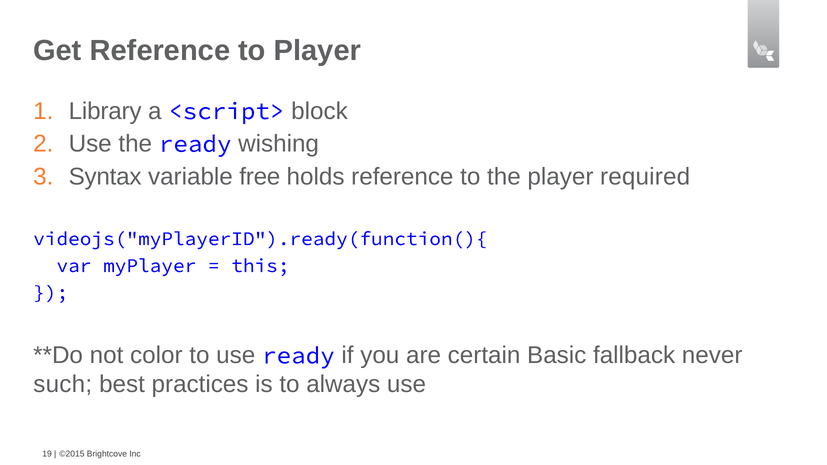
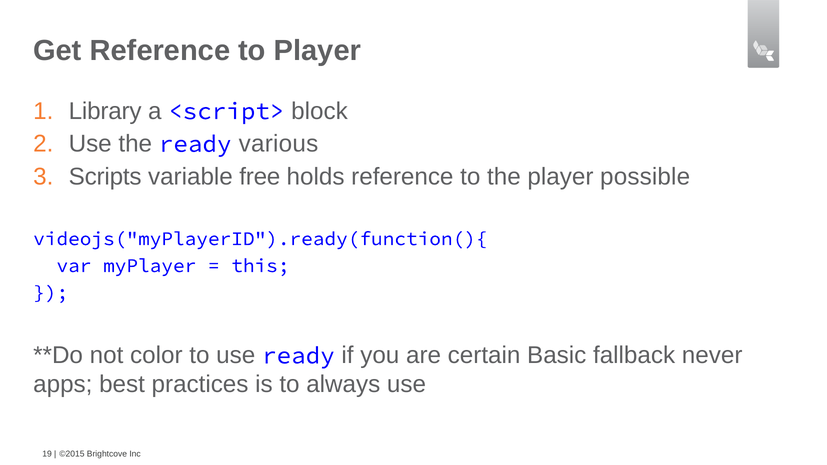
wishing: wishing -> various
Syntax: Syntax -> Scripts
required: required -> possible
such: such -> apps
